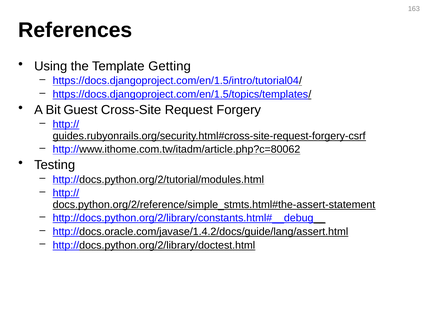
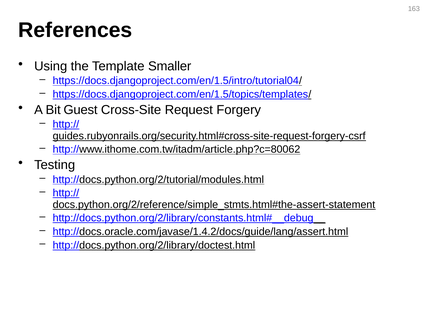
Getting: Getting -> Smaller
